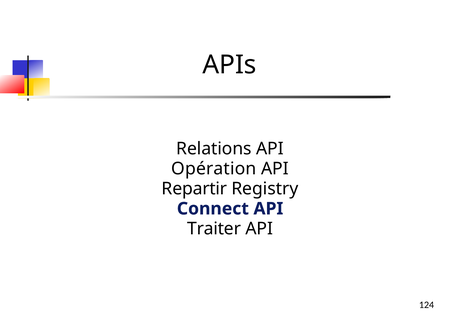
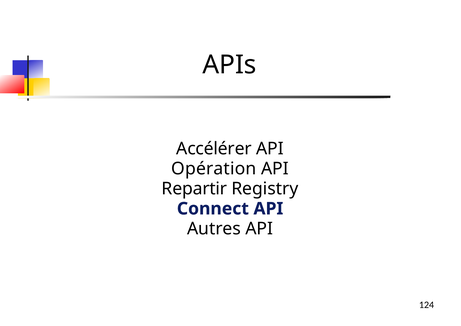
Relations: Relations -> Accélérer
Traiter: Traiter -> Autres
